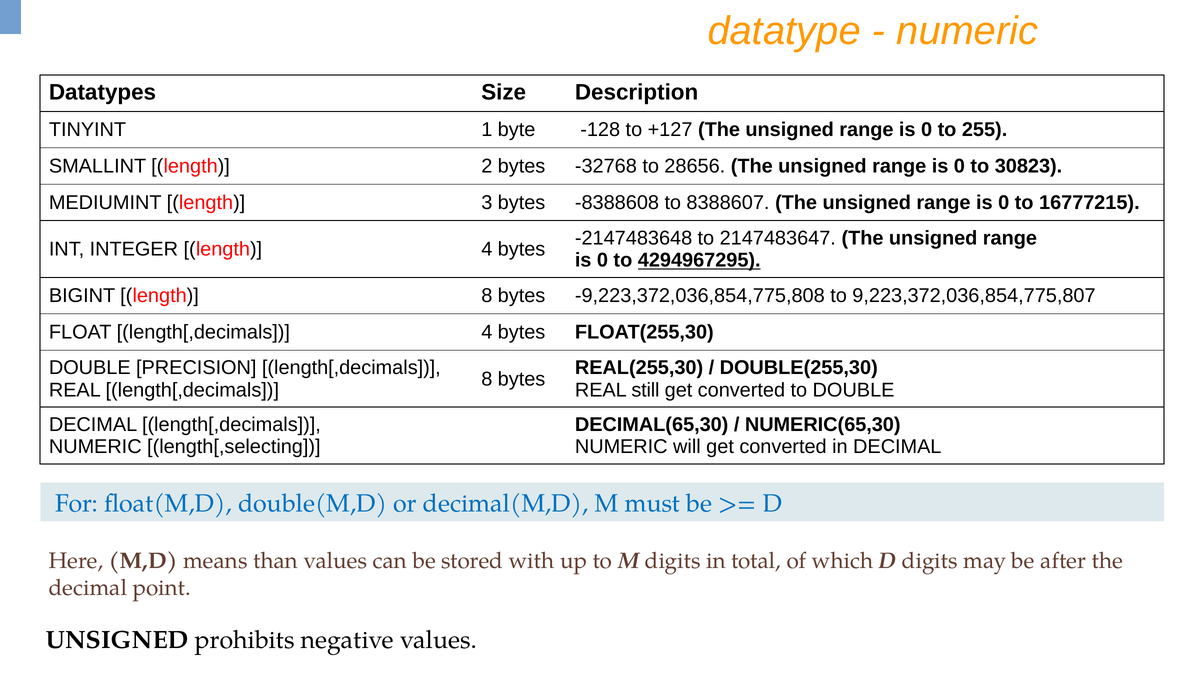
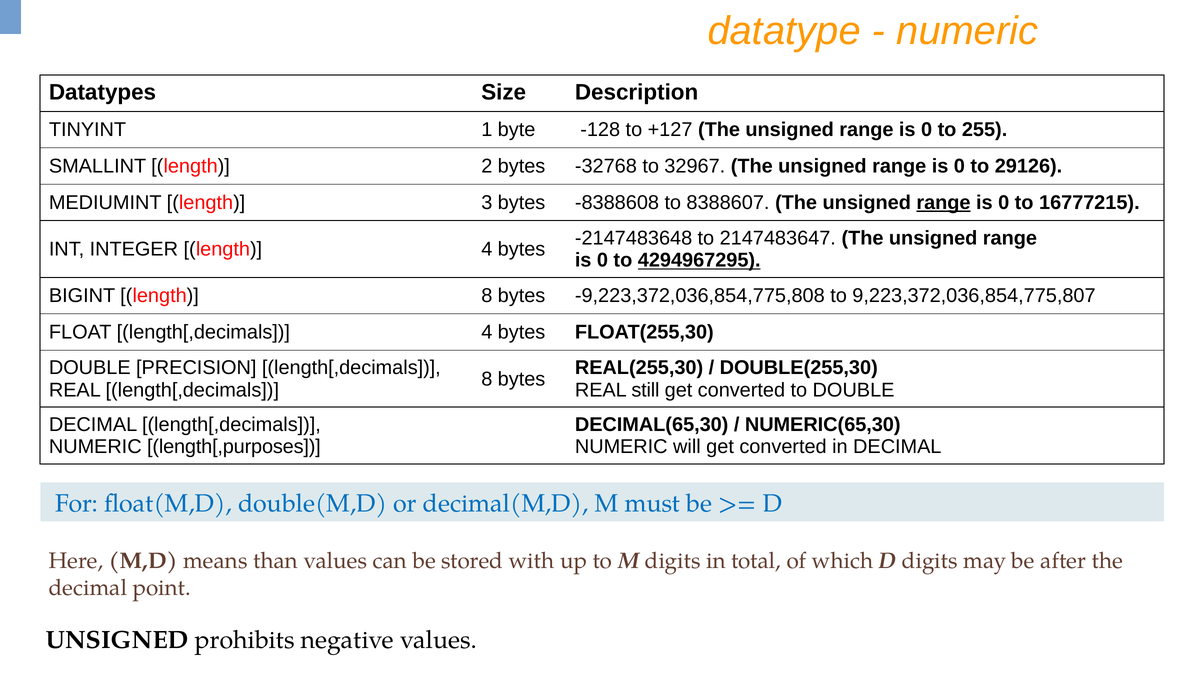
28656: 28656 -> 32967
30823: 30823 -> 29126
range at (944, 203) underline: none -> present
length[,selecting: length[,selecting -> length[,purposes
